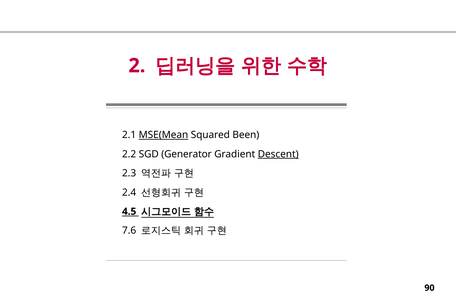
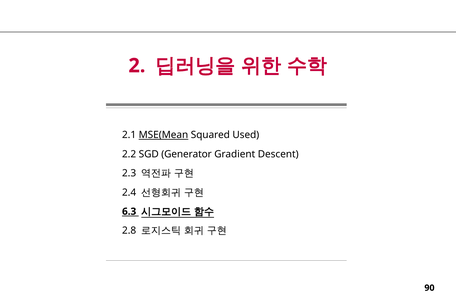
Been: Been -> Used
Descent underline: present -> none
4.5: 4.5 -> 6.3
7.6: 7.6 -> 2.8
